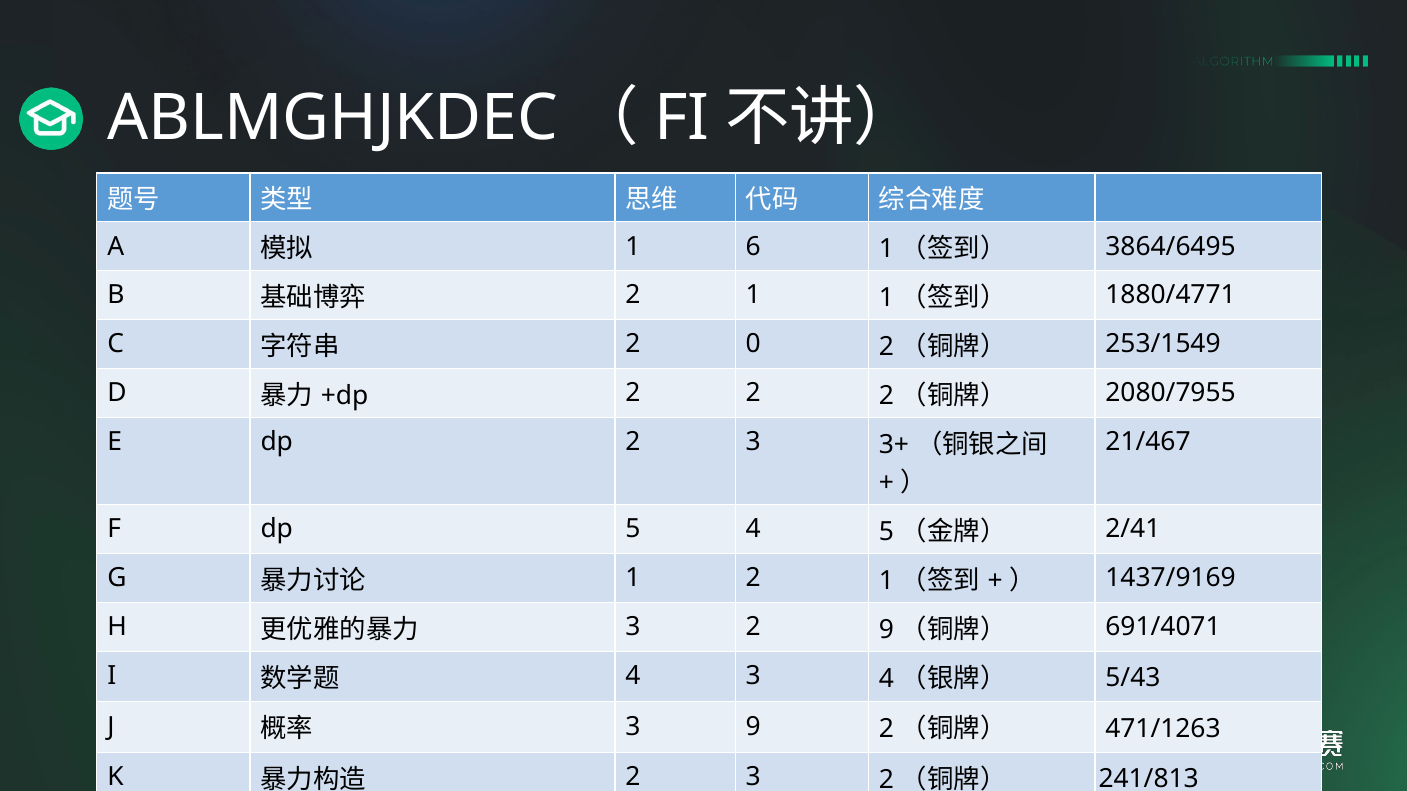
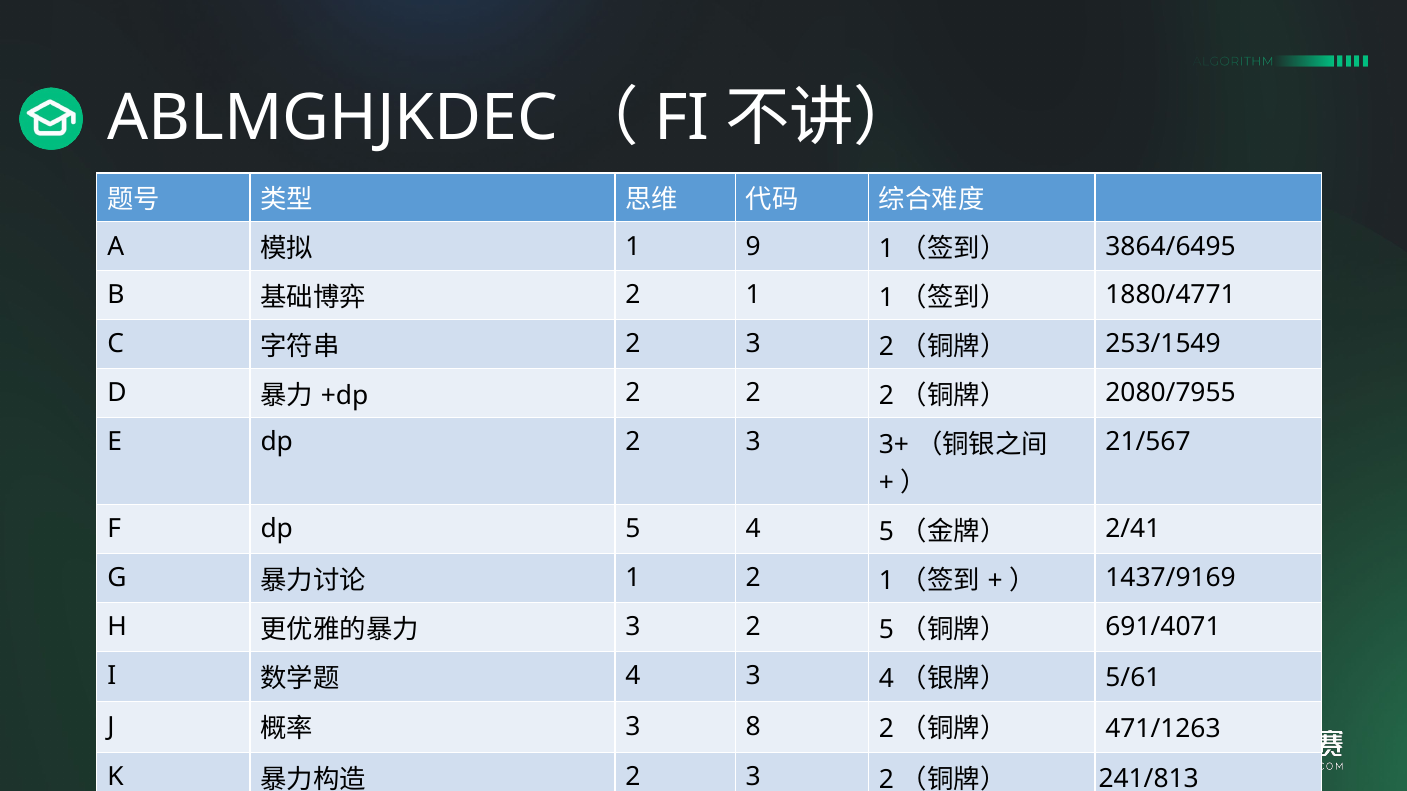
6: 6 -> 9
0 at (753, 344): 0 -> 3
21/467: 21/467 -> 21/567
2 9: 9 -> 5
5/43: 5/43 -> 5/61
3 9: 9 -> 8
